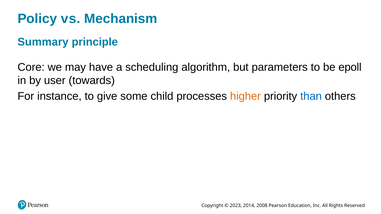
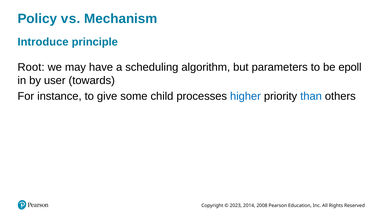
Summary: Summary -> Introduce
Core: Core -> Root
higher colour: orange -> blue
